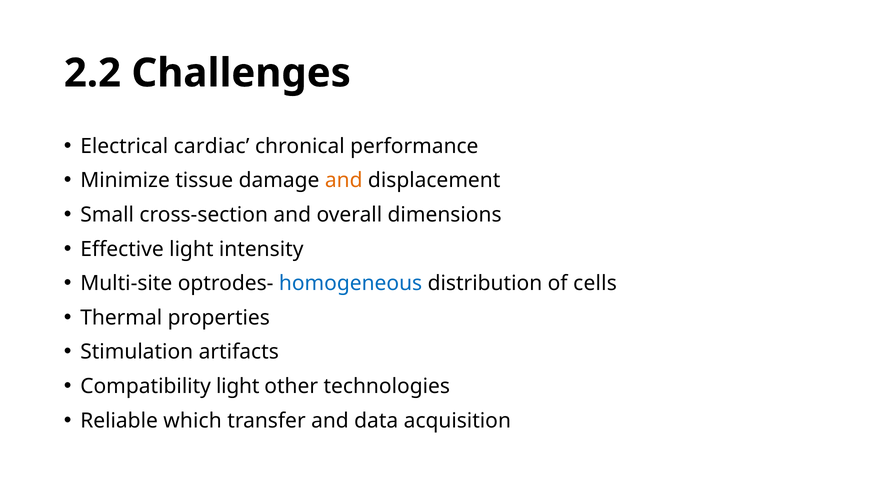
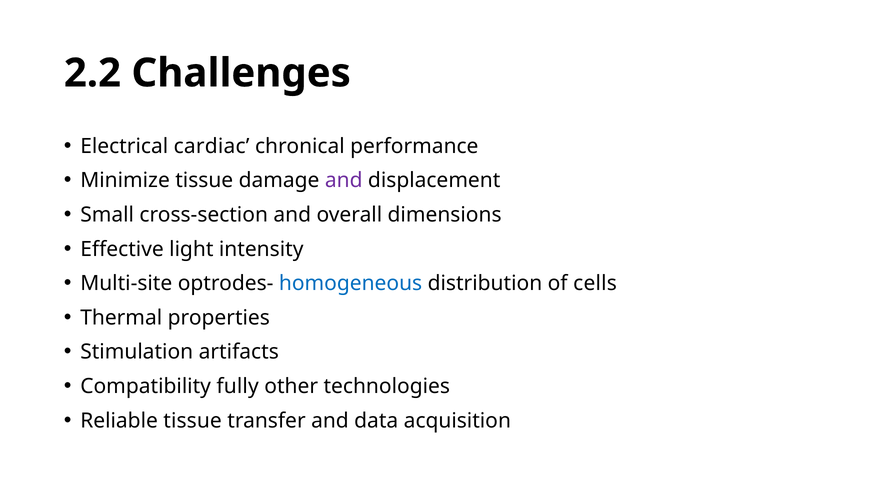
and at (344, 180) colour: orange -> purple
Compatibility light: light -> fully
Reliable which: which -> tissue
